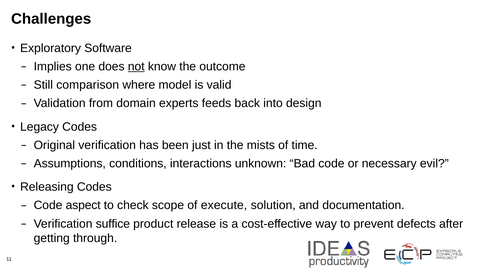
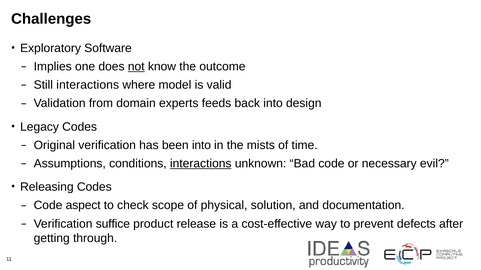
Still comparison: comparison -> interactions
been just: just -> into
interactions at (201, 164) underline: none -> present
execute: execute -> physical
